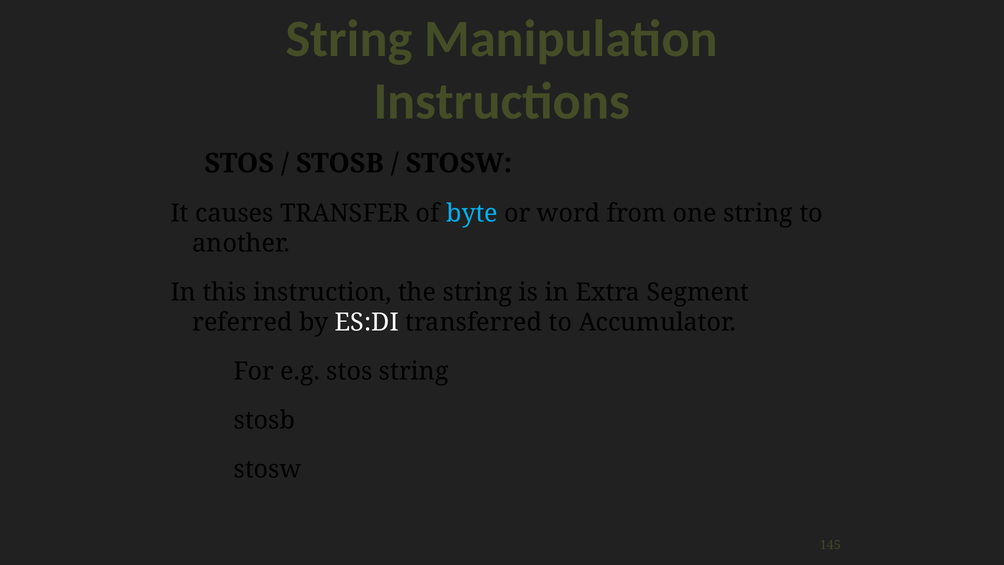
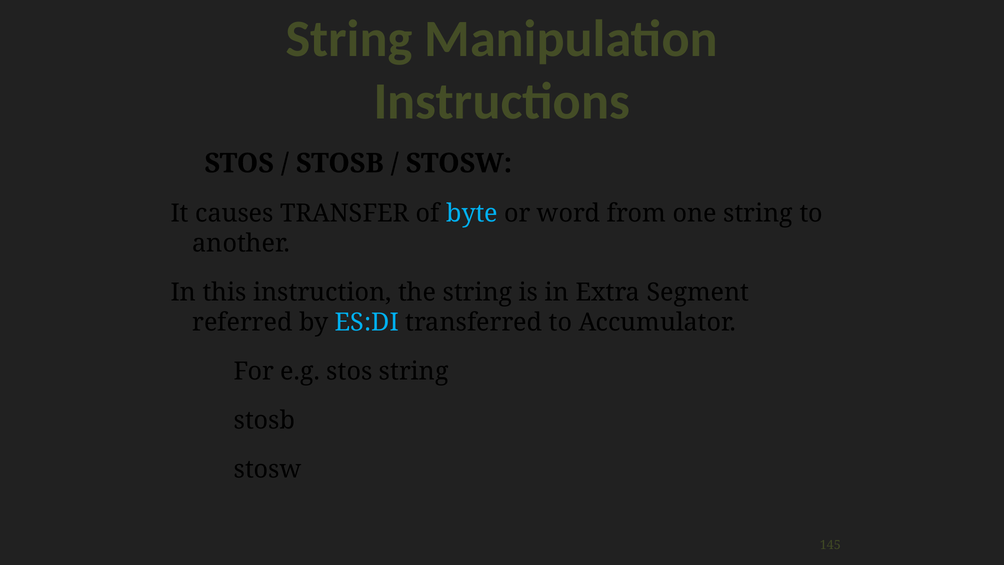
ES:DI colour: white -> light blue
